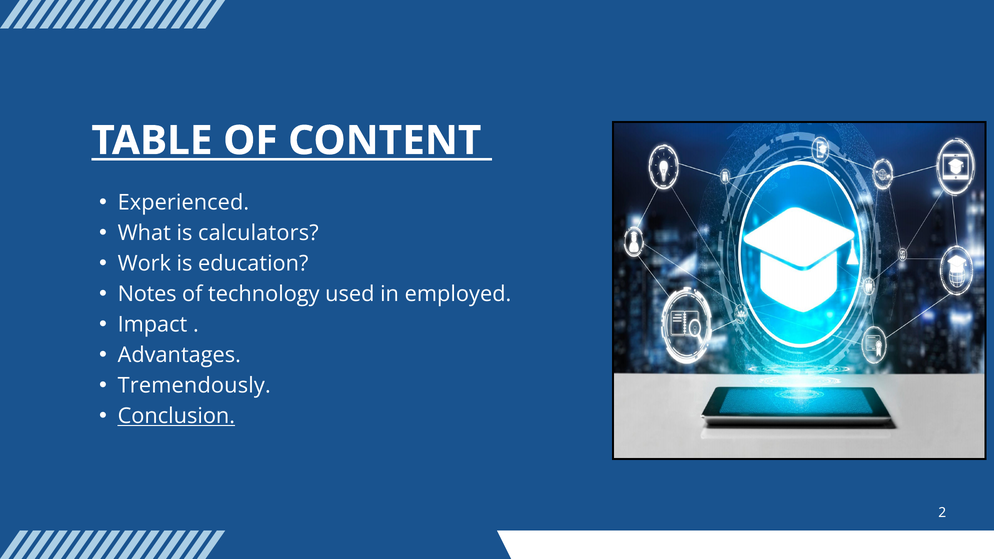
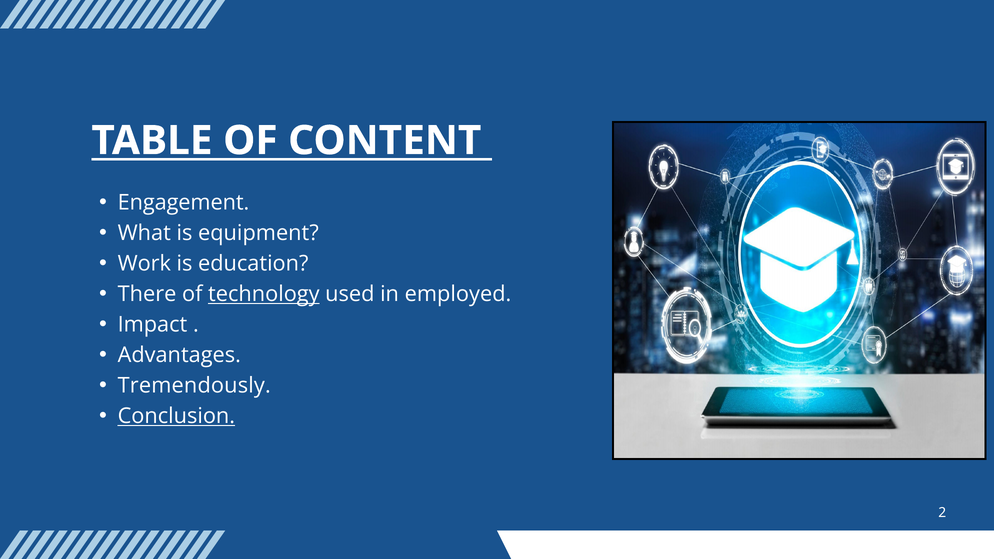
Experienced: Experienced -> Engagement
calculators: calculators -> equipment
Notes: Notes -> There
technology underline: none -> present
